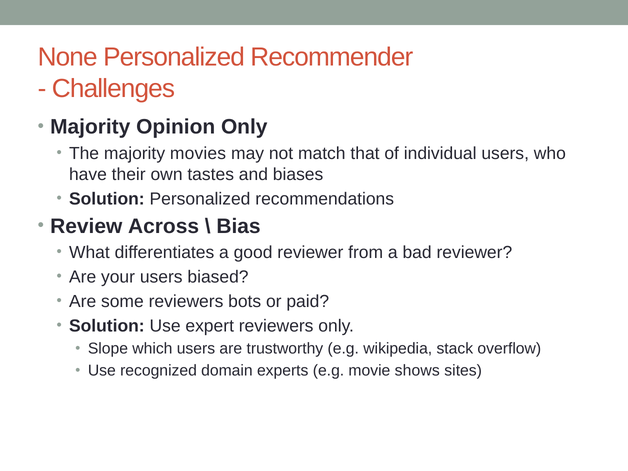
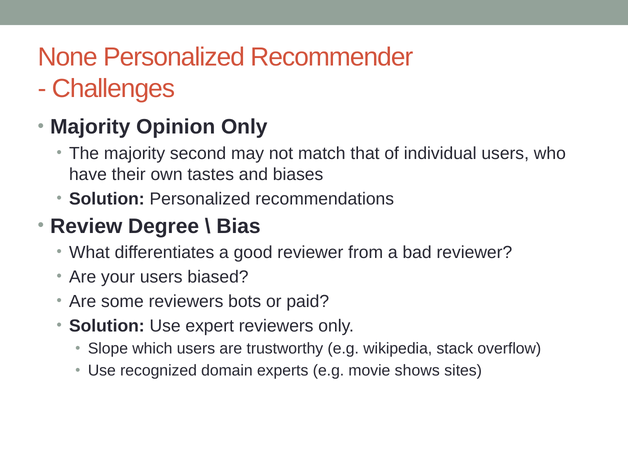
movies: movies -> second
Across: Across -> Degree
